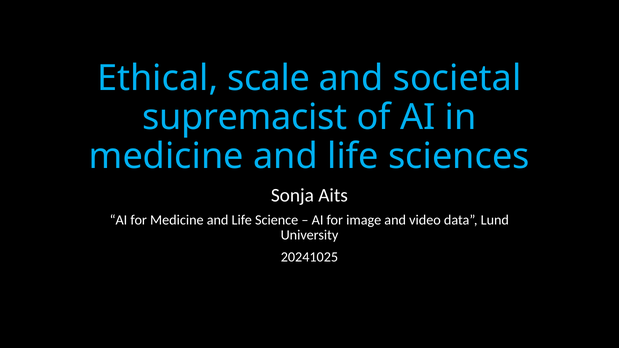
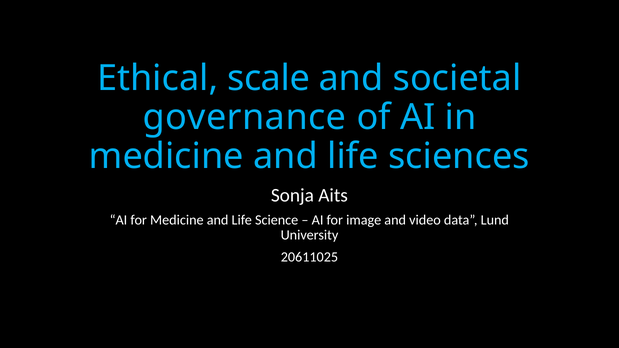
supremacist: supremacist -> governance
20241025: 20241025 -> 20611025
